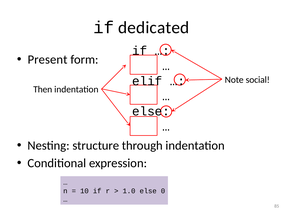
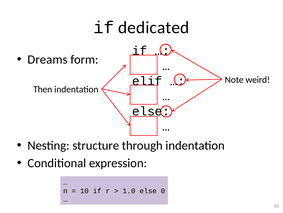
Present: Present -> Dreams
social: social -> weird
